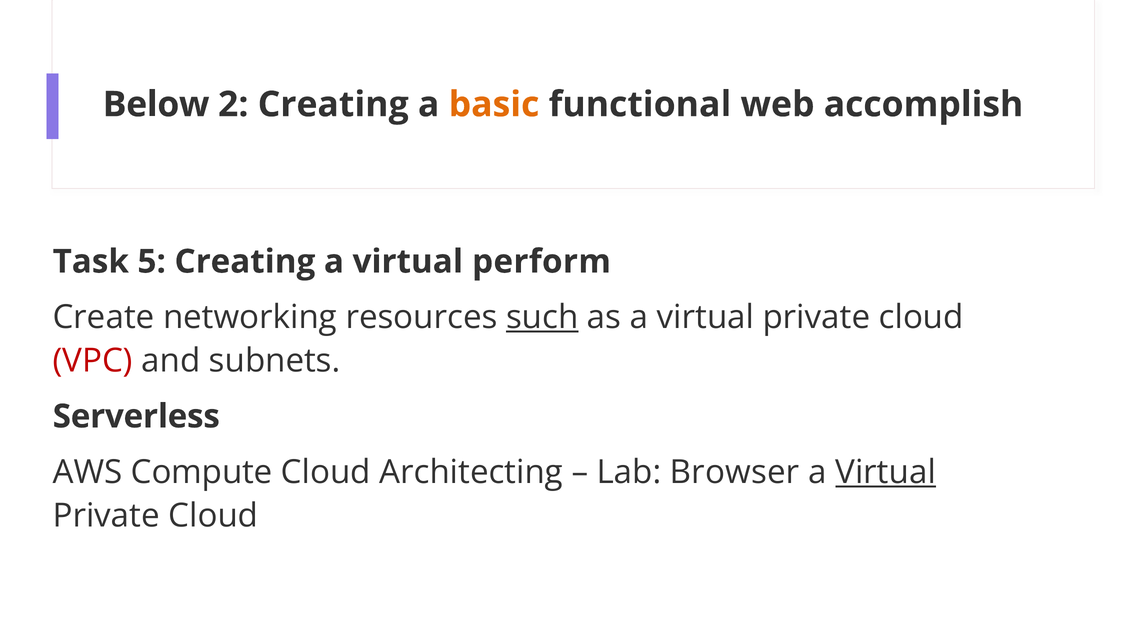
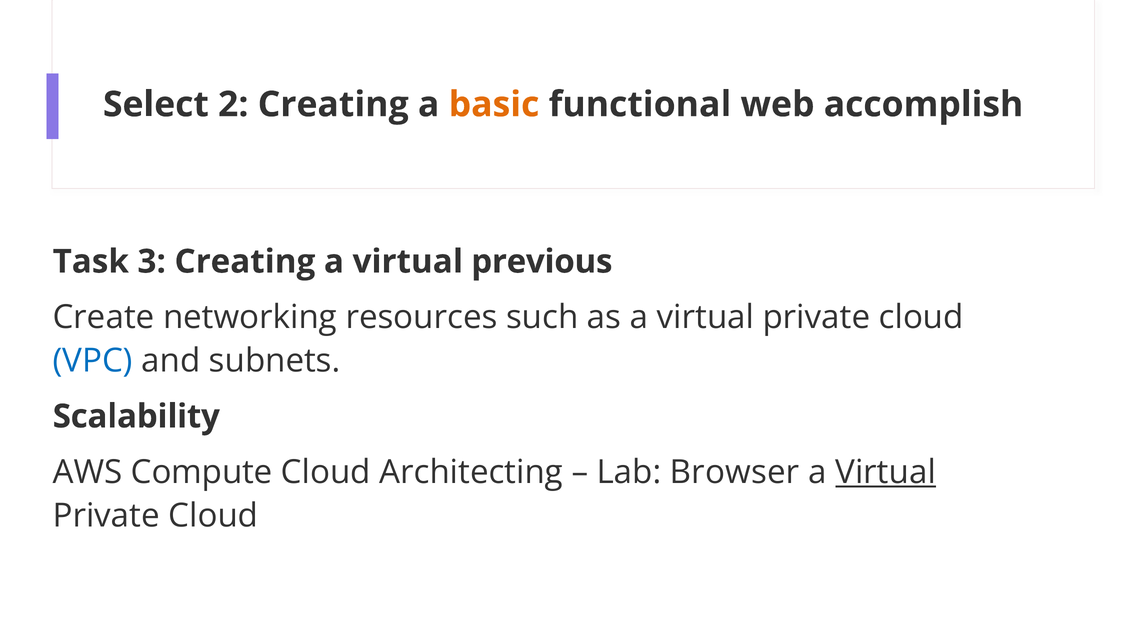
Below: Below -> Select
5: 5 -> 3
perform: perform -> previous
such underline: present -> none
VPC colour: red -> blue
Serverless: Serverless -> Scalability
